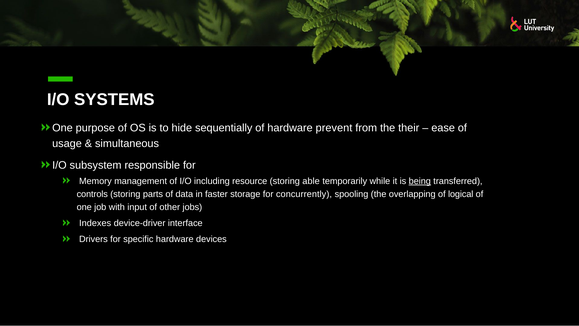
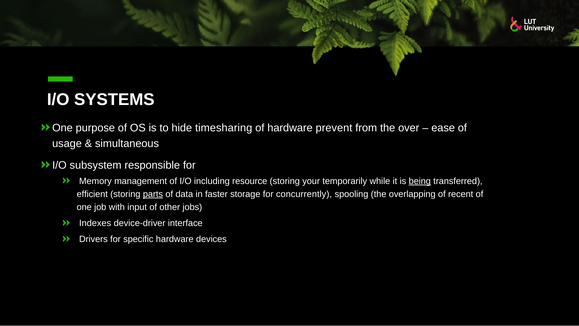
sequentially: sequentially -> timesharing
their: their -> over
able: able -> your
controls: controls -> efficient
parts underline: none -> present
logical: logical -> recent
